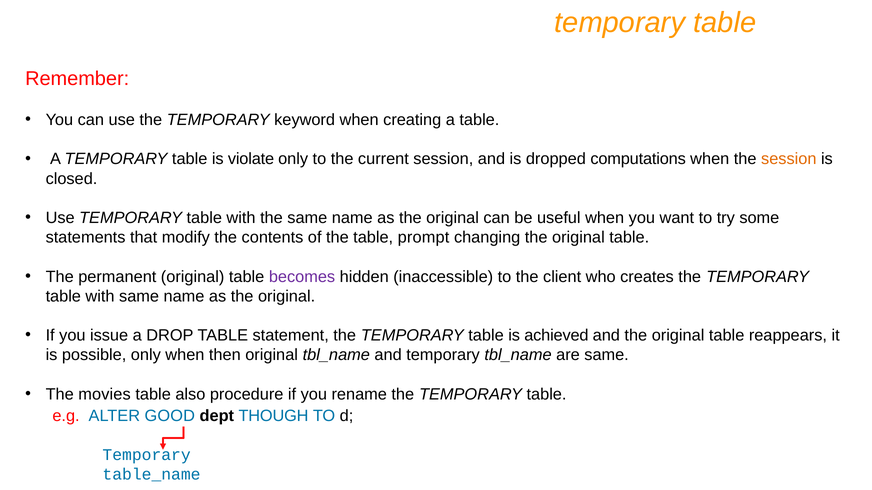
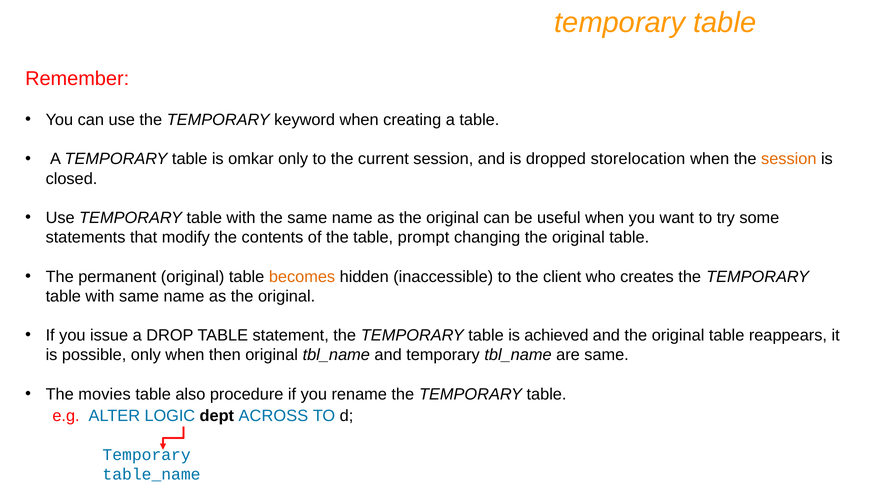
violate: violate -> omkar
computations: computations -> storelocation
becomes colour: purple -> orange
GOOD: GOOD -> LOGIC
THOUGH: THOUGH -> ACROSS
